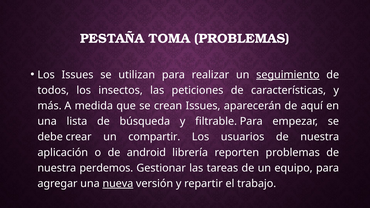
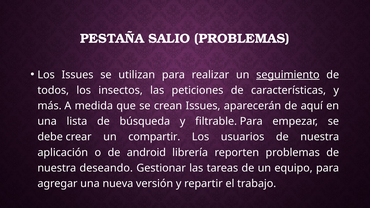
TOMA: TOMA -> SALIO
perdemos: perdemos -> deseando
nueva underline: present -> none
